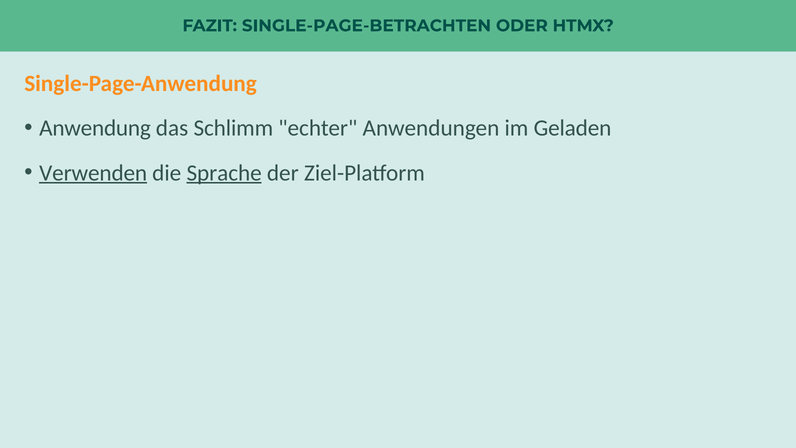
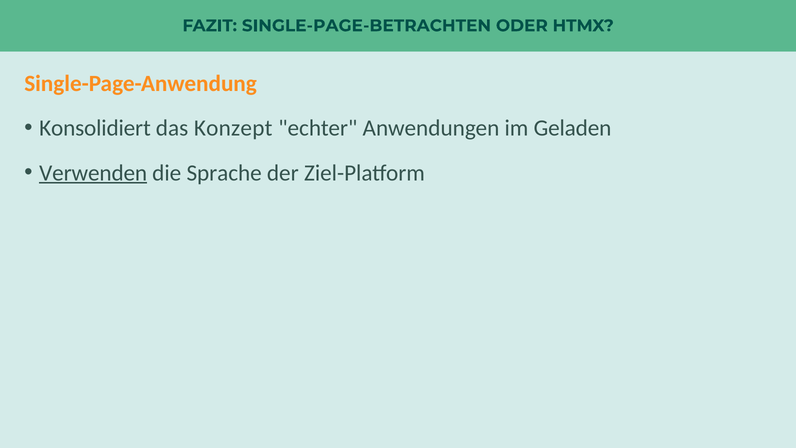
Anwendung: Anwendung -> Konsolidiert
Schlimm: Schlimm -> Konzept
Sprache underline: present -> none
